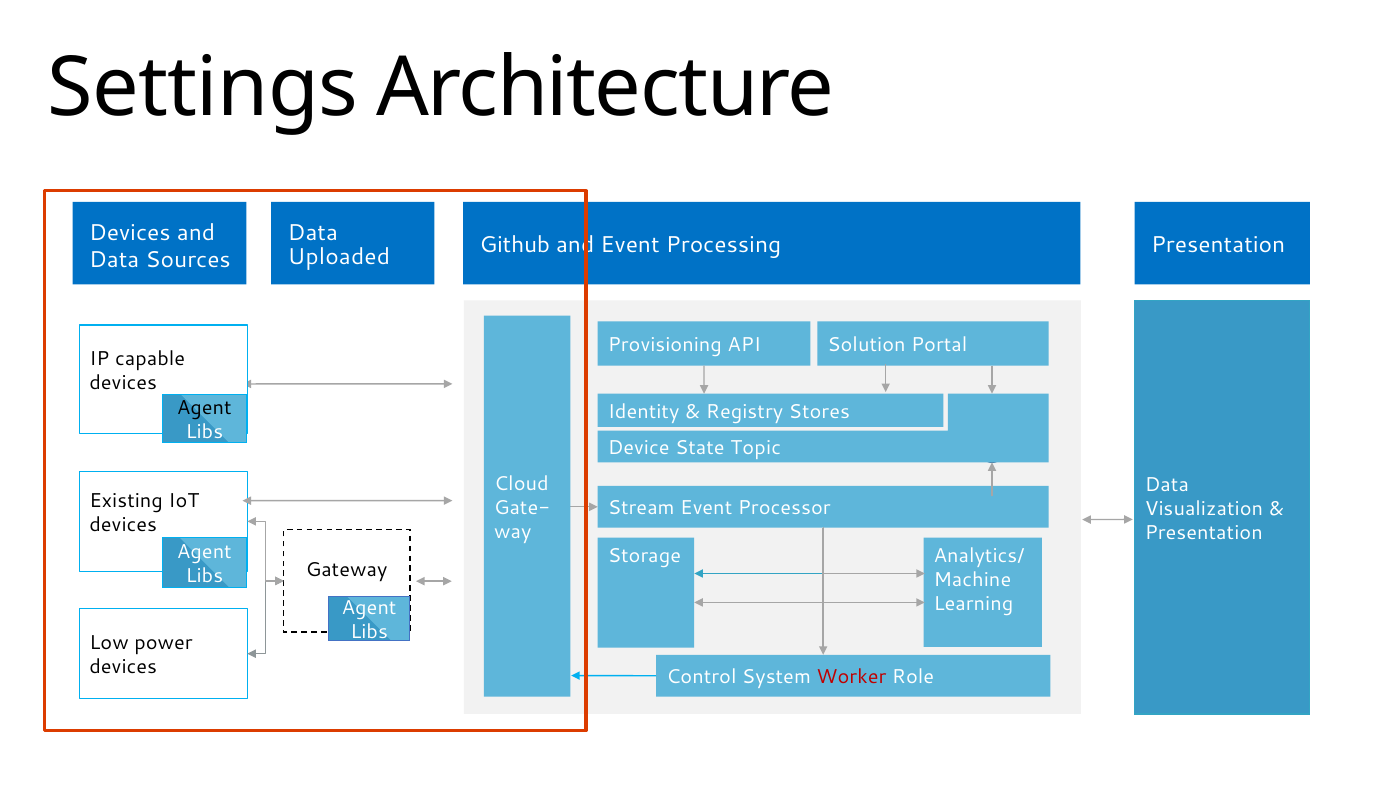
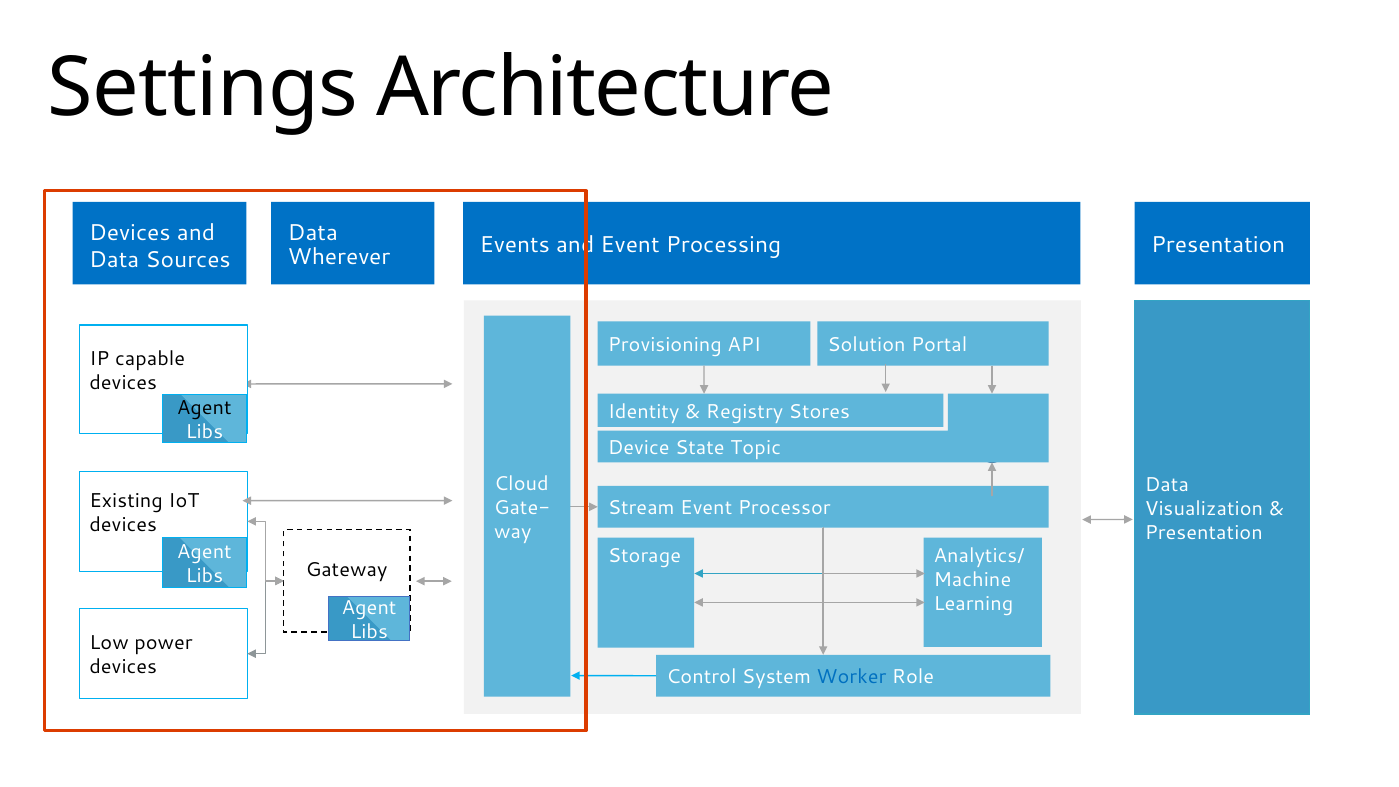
Github: Github -> Events
Uploaded: Uploaded -> Wherever
Worker colour: red -> blue
